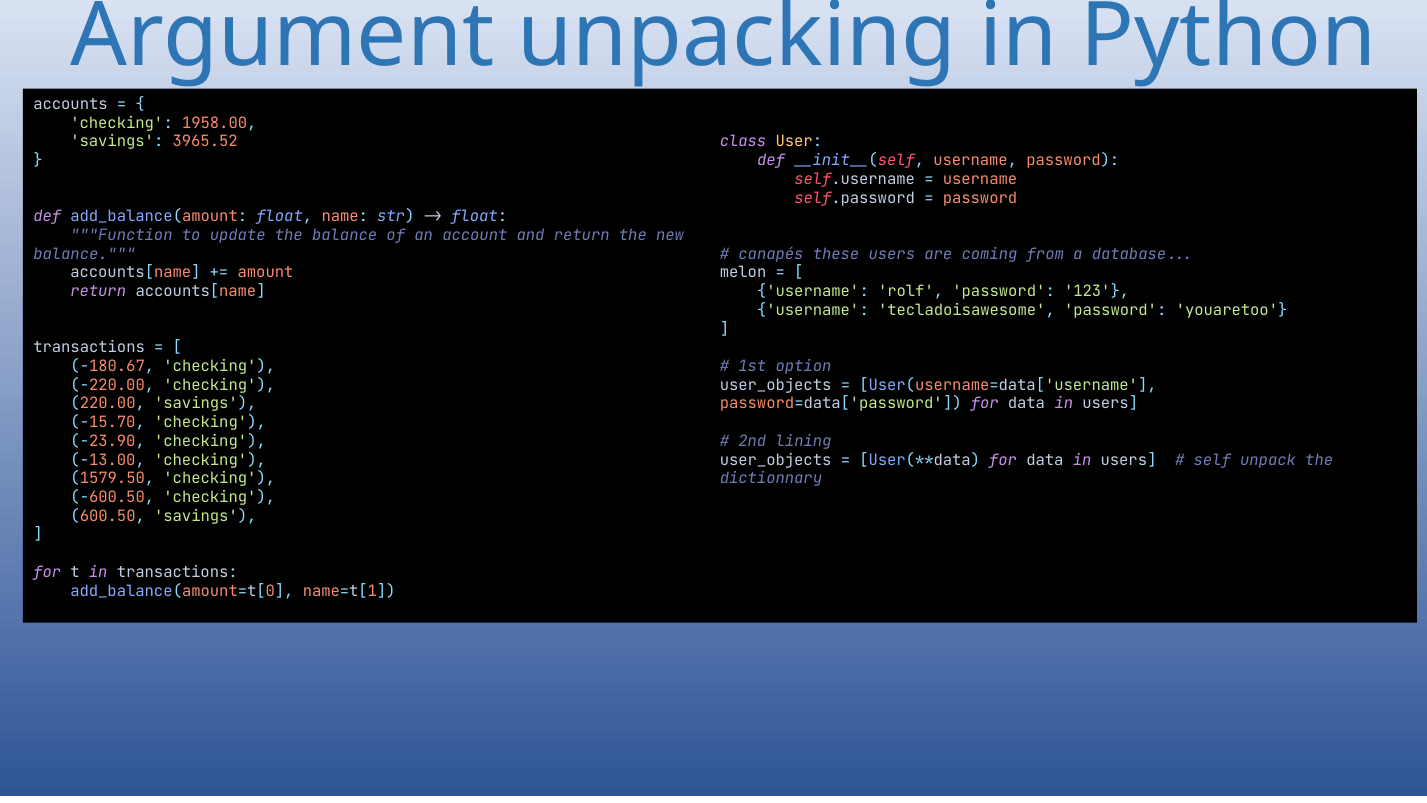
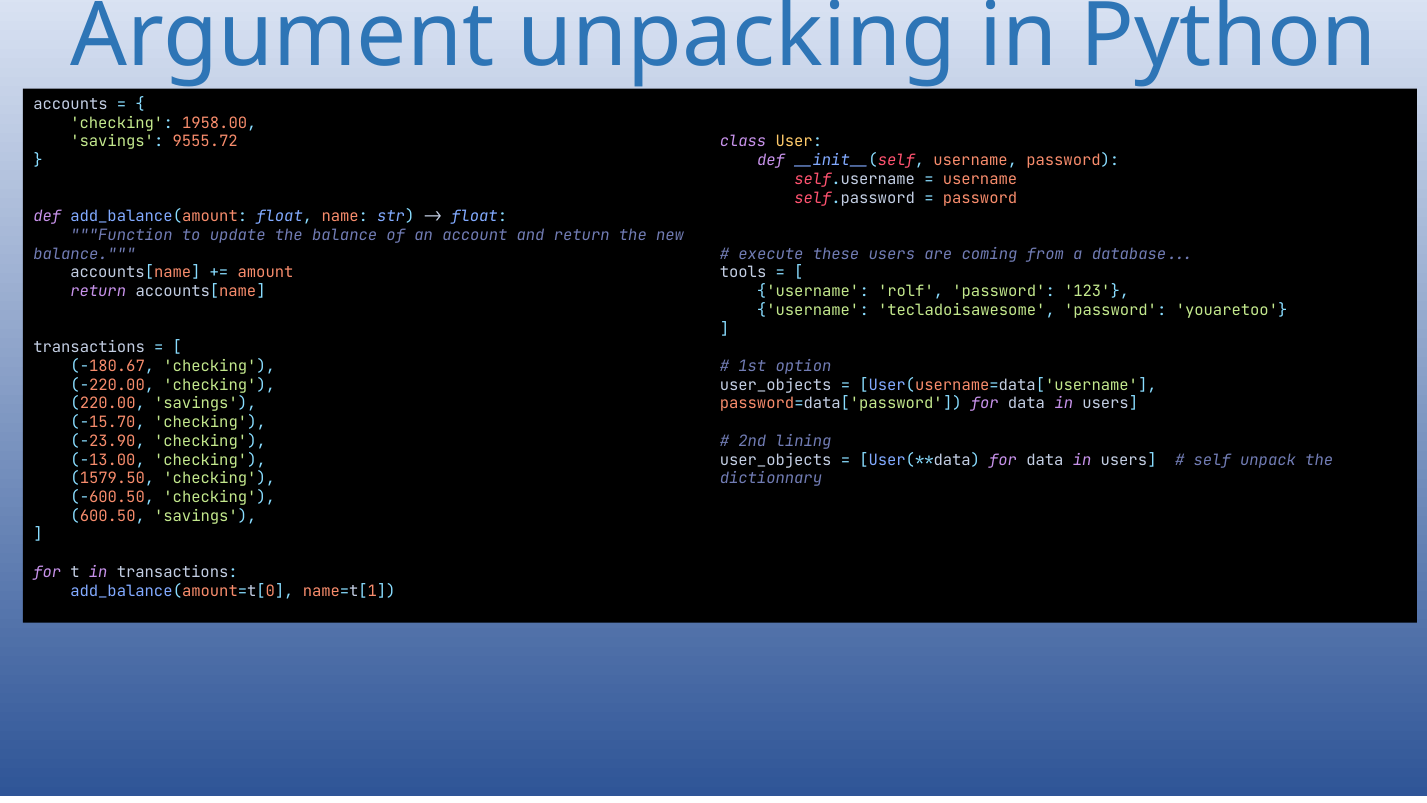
3965.52: 3965.52 -> 9555.72
canapés: canapés -> execute
melon: melon -> tools
